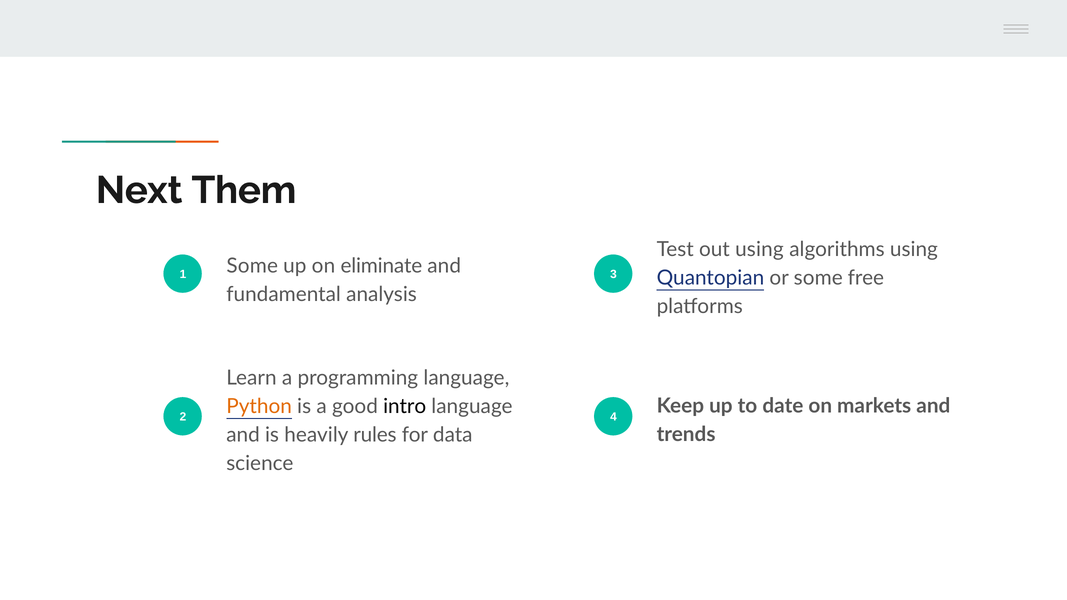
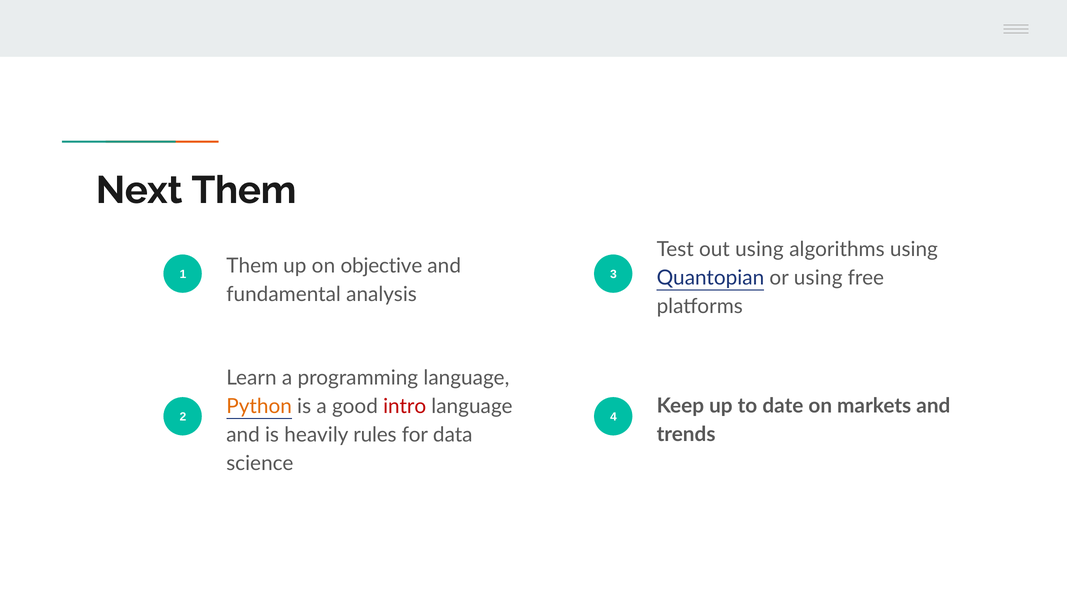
1 Some: Some -> Them
eliminate: eliminate -> objective
or some: some -> using
intro colour: black -> red
